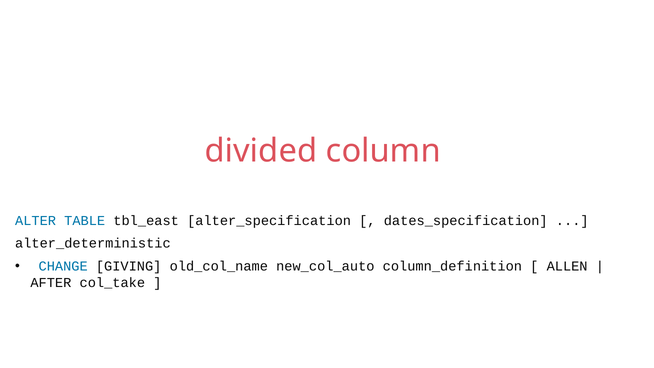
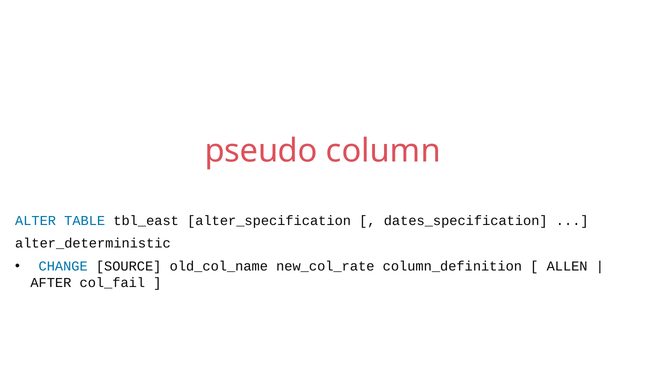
divided: divided -> pseudo
GIVING: GIVING -> SOURCE
new_col_auto: new_col_auto -> new_col_rate
col_take: col_take -> col_fail
